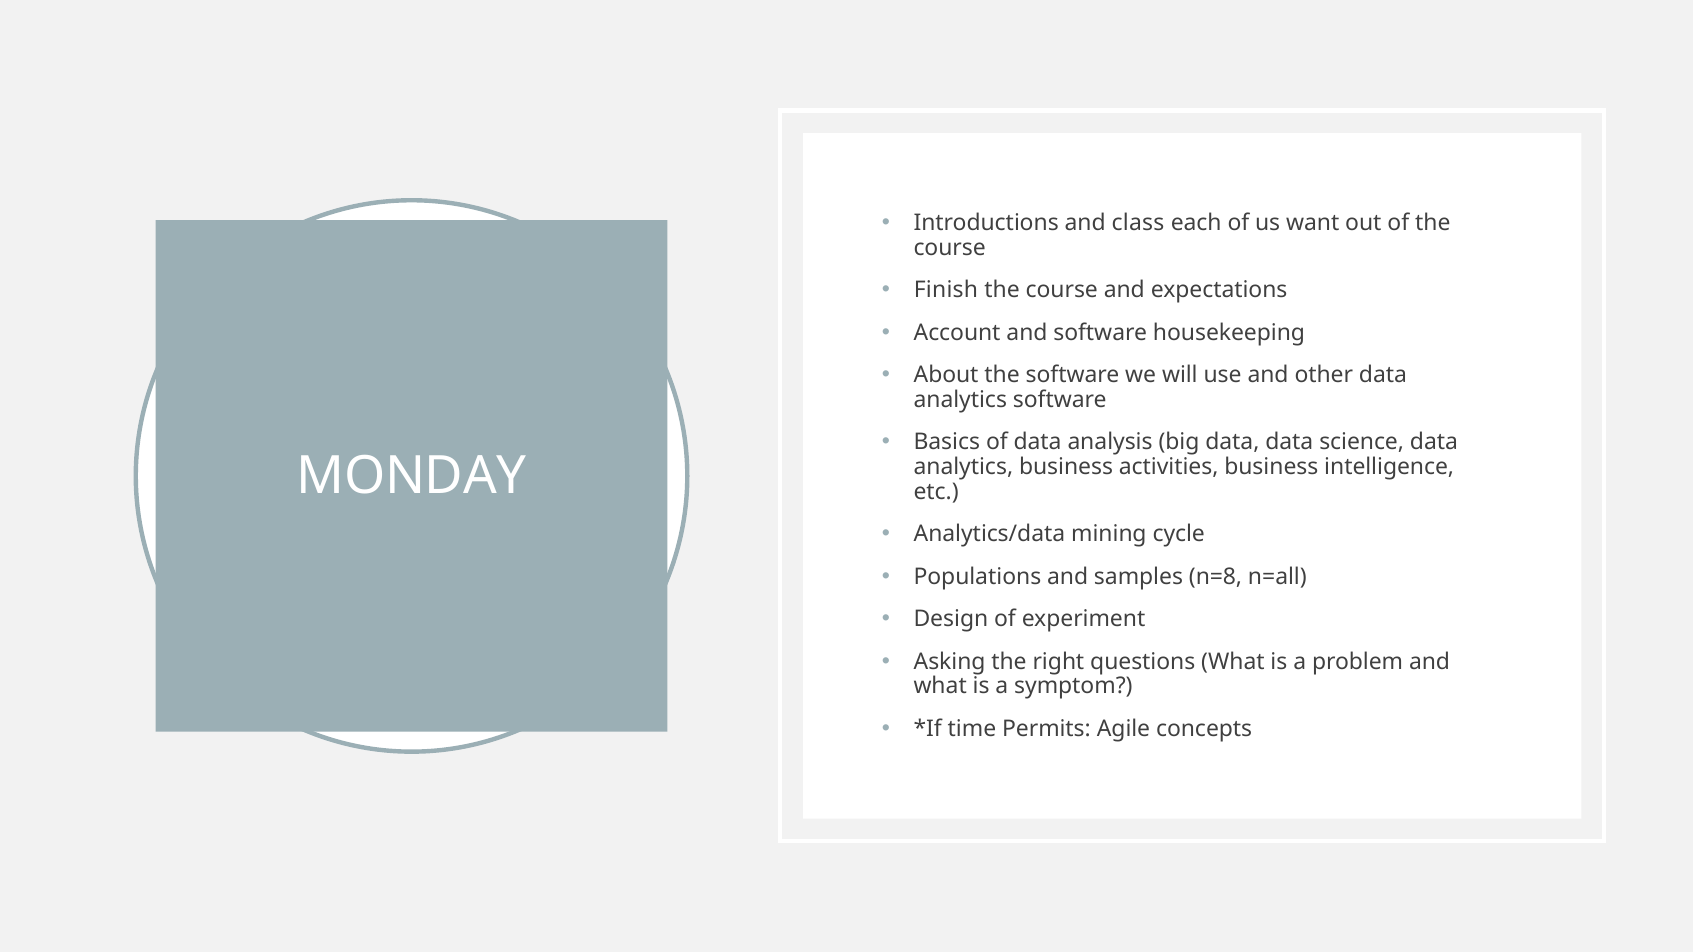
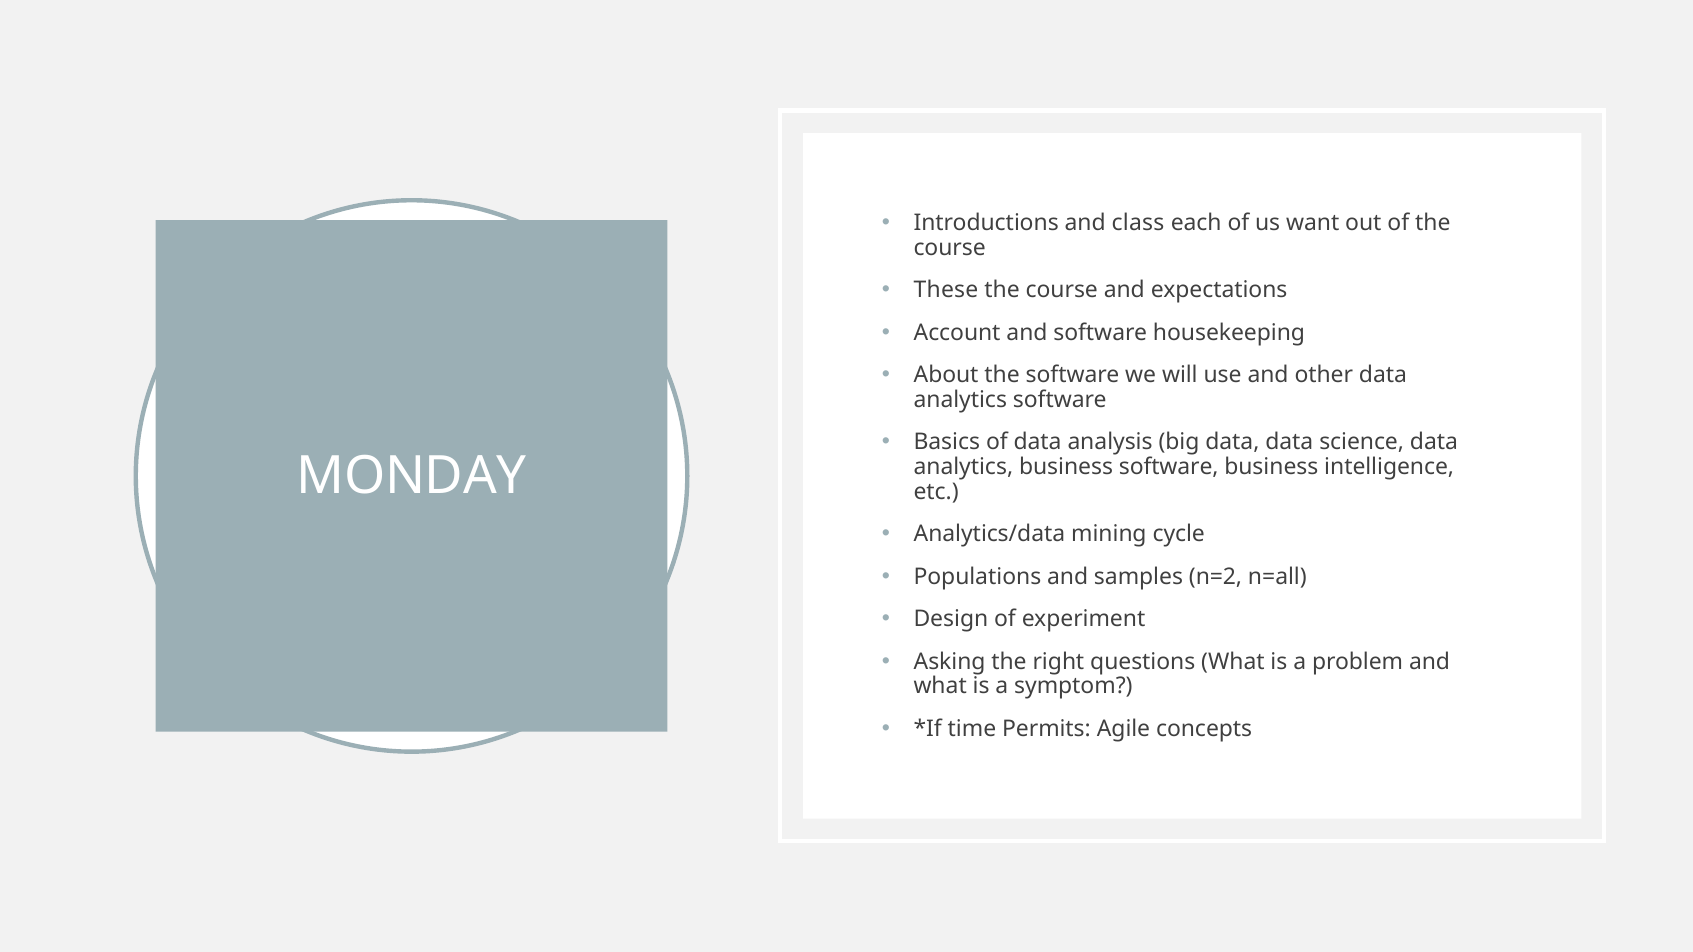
Finish: Finish -> These
business activities: activities -> software
n=8: n=8 -> n=2
